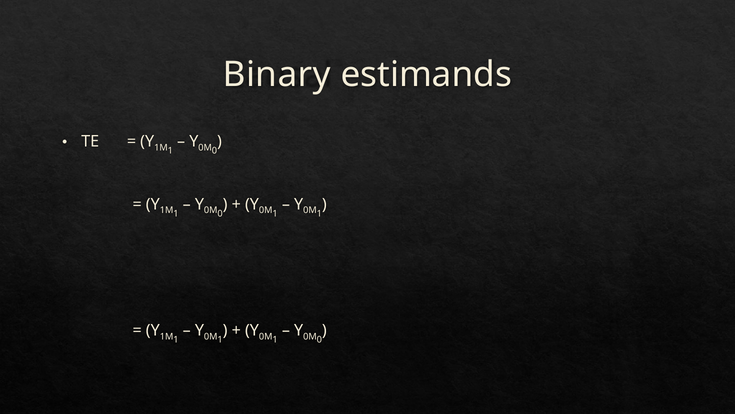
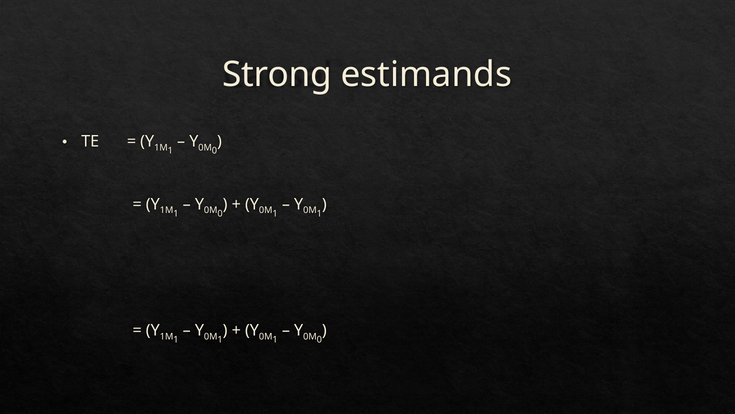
Binary: Binary -> Strong
